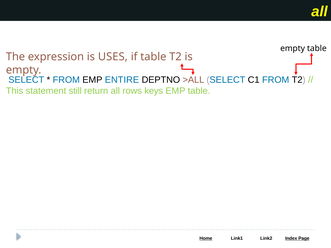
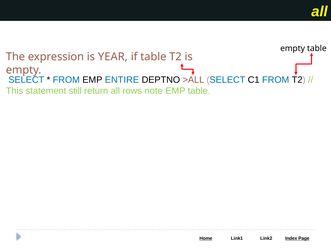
USES: USES -> YEAR
keys: keys -> note
